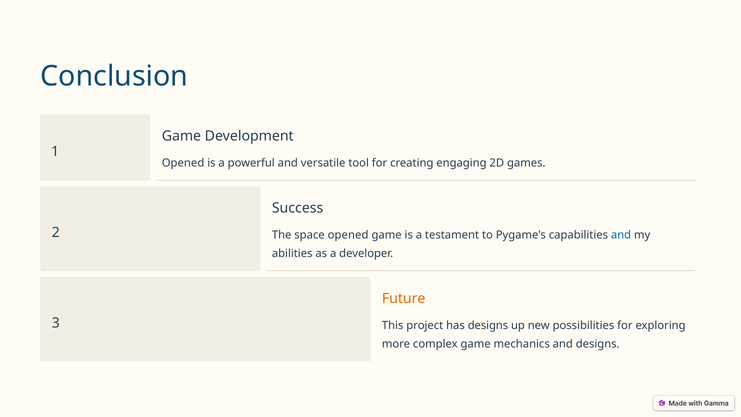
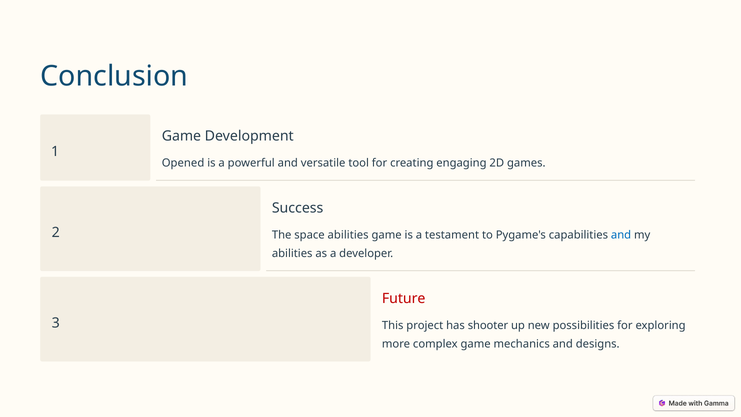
space opened: opened -> abilities
Future colour: orange -> red
has designs: designs -> shooter
